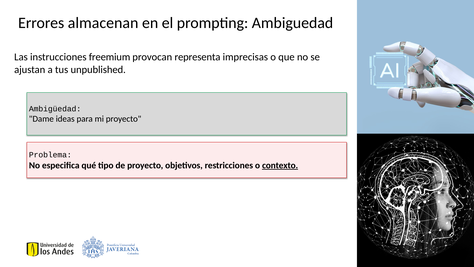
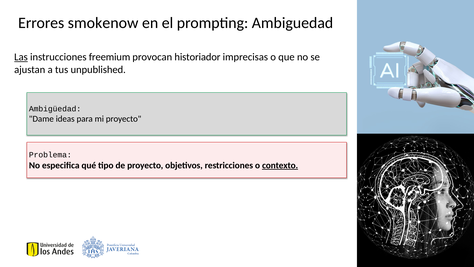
almacenan: almacenan -> smokenow
Las underline: none -> present
representa: representa -> historiador
